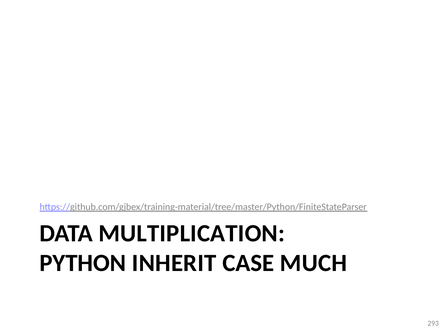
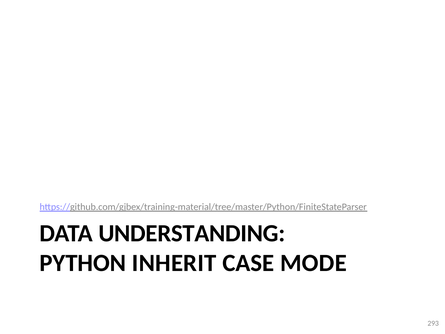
MULTIPLICATION: MULTIPLICATION -> UNDERSTANDING
MUCH: MUCH -> MODE
